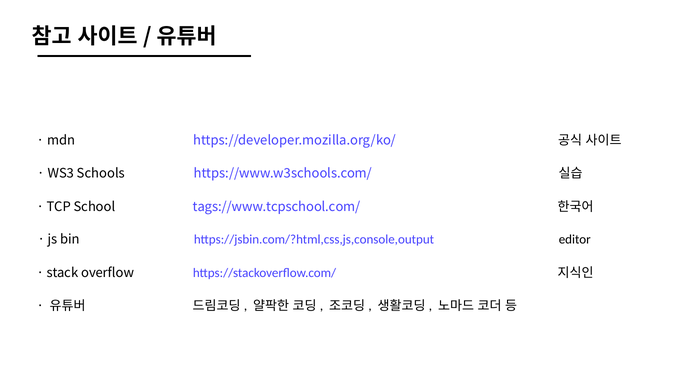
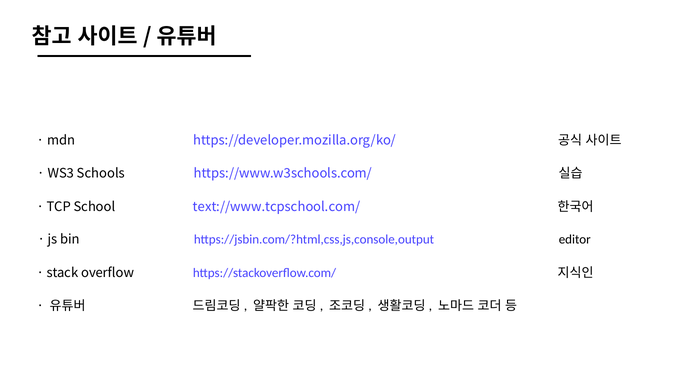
tags://www.tcpschool.com/: tags://www.tcpschool.com/ -> text://www.tcpschool.com/
